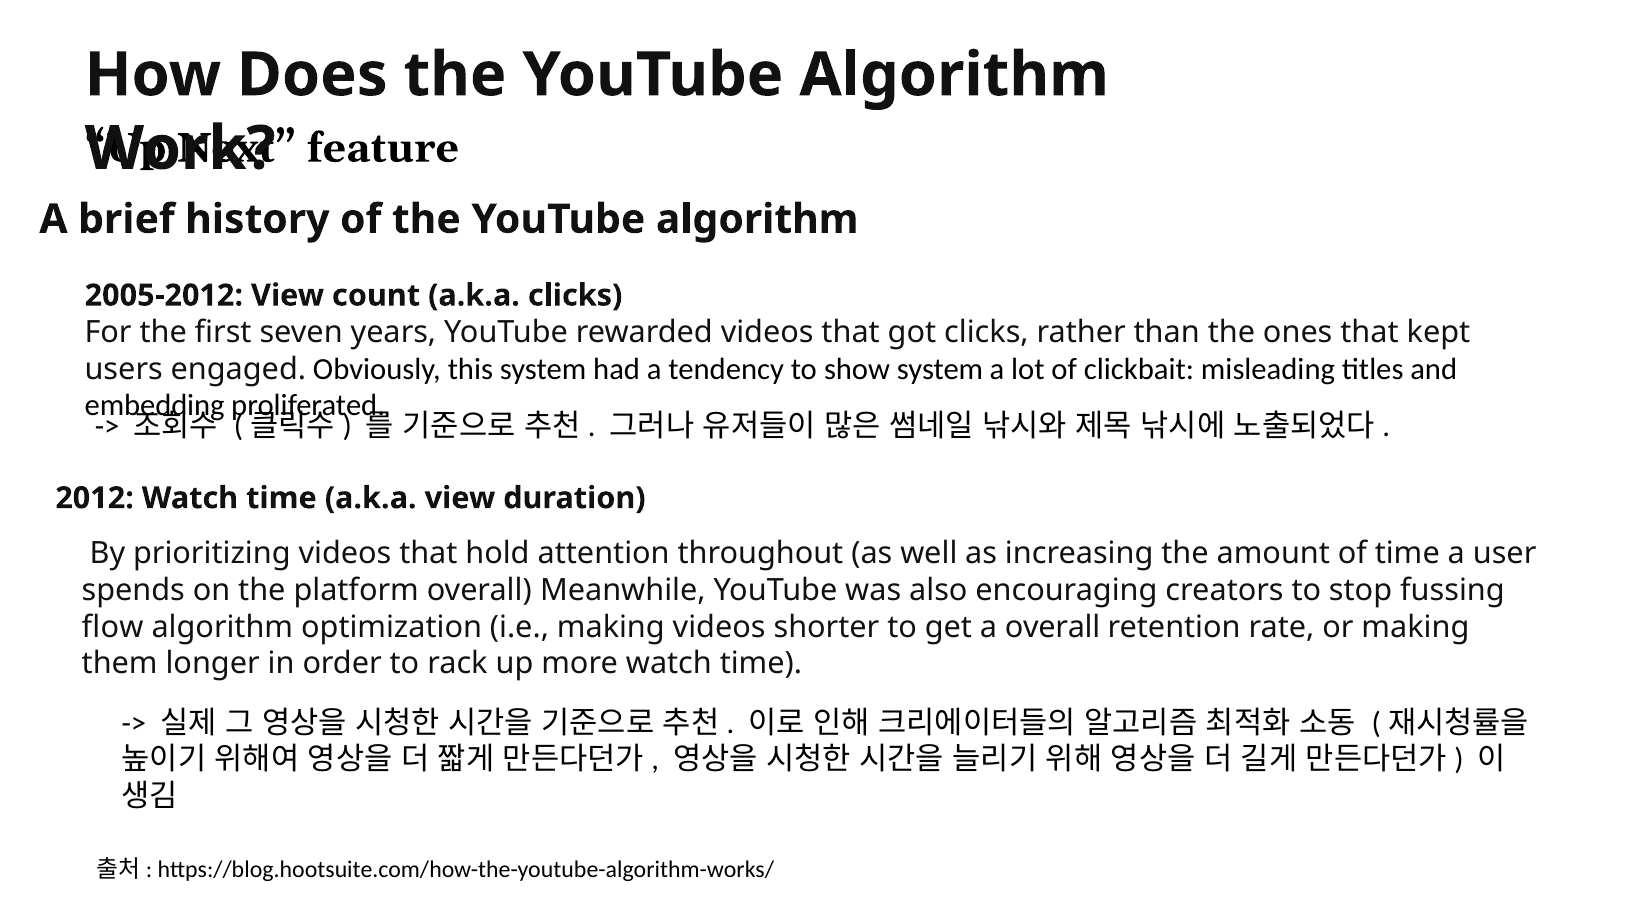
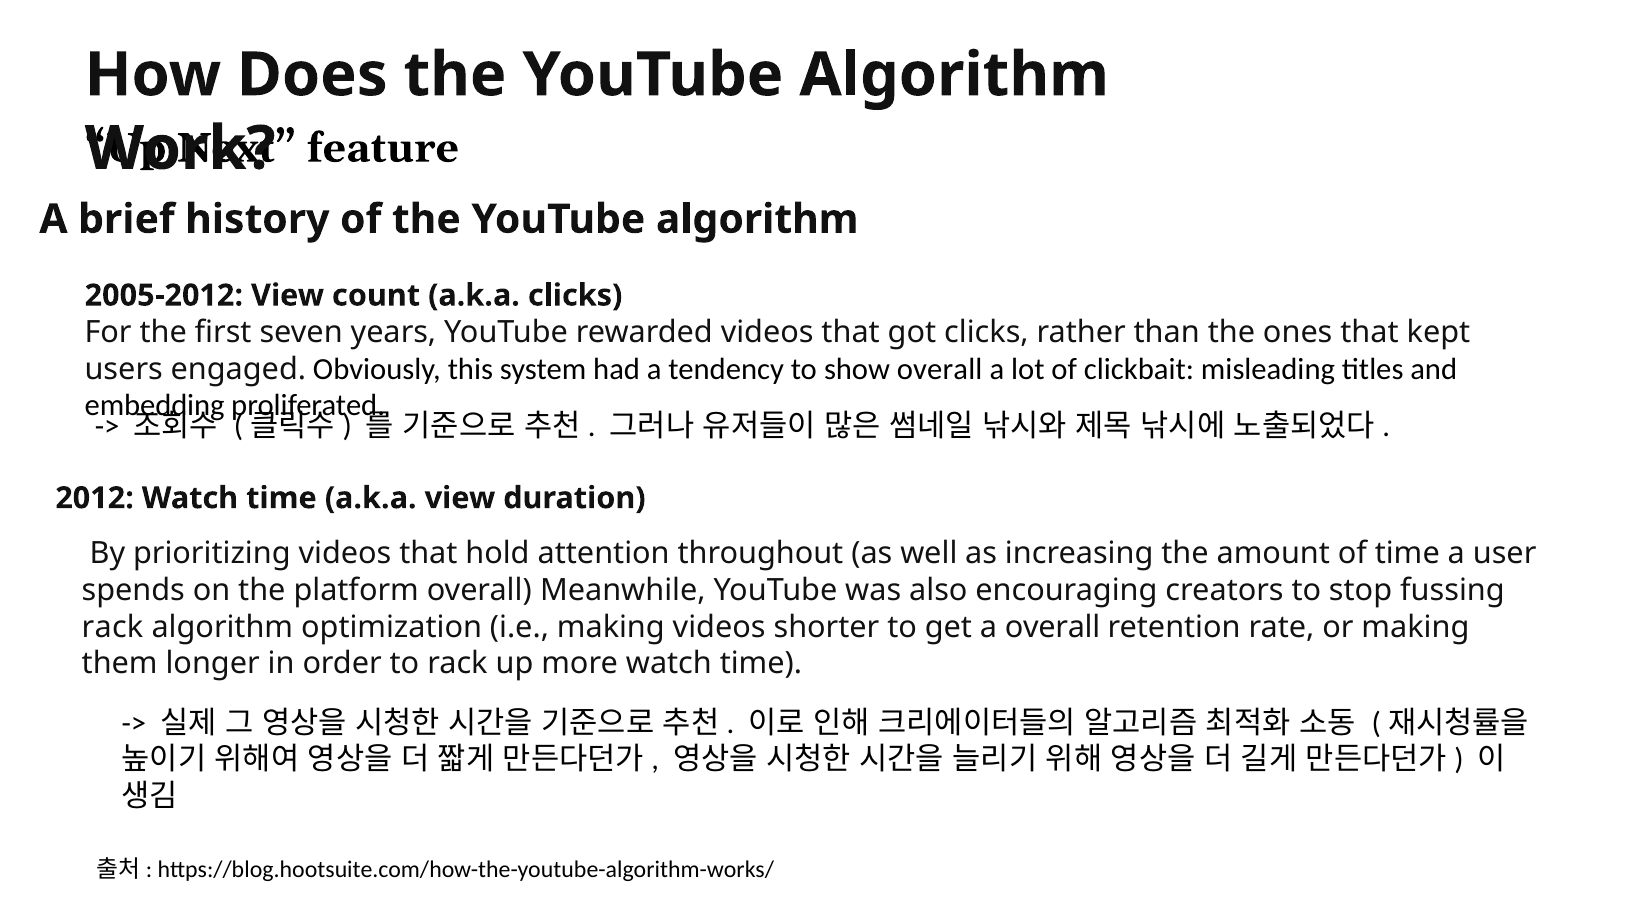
show system: system -> overall
flow at (113, 627): flow -> rack
